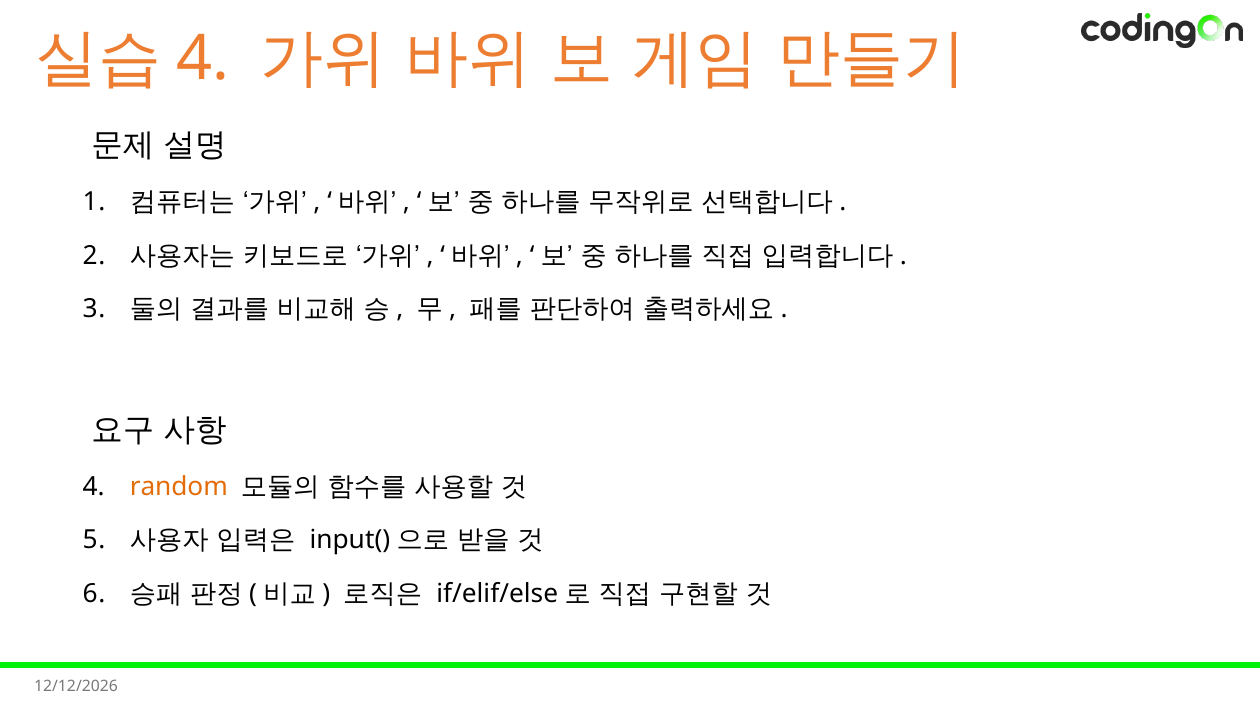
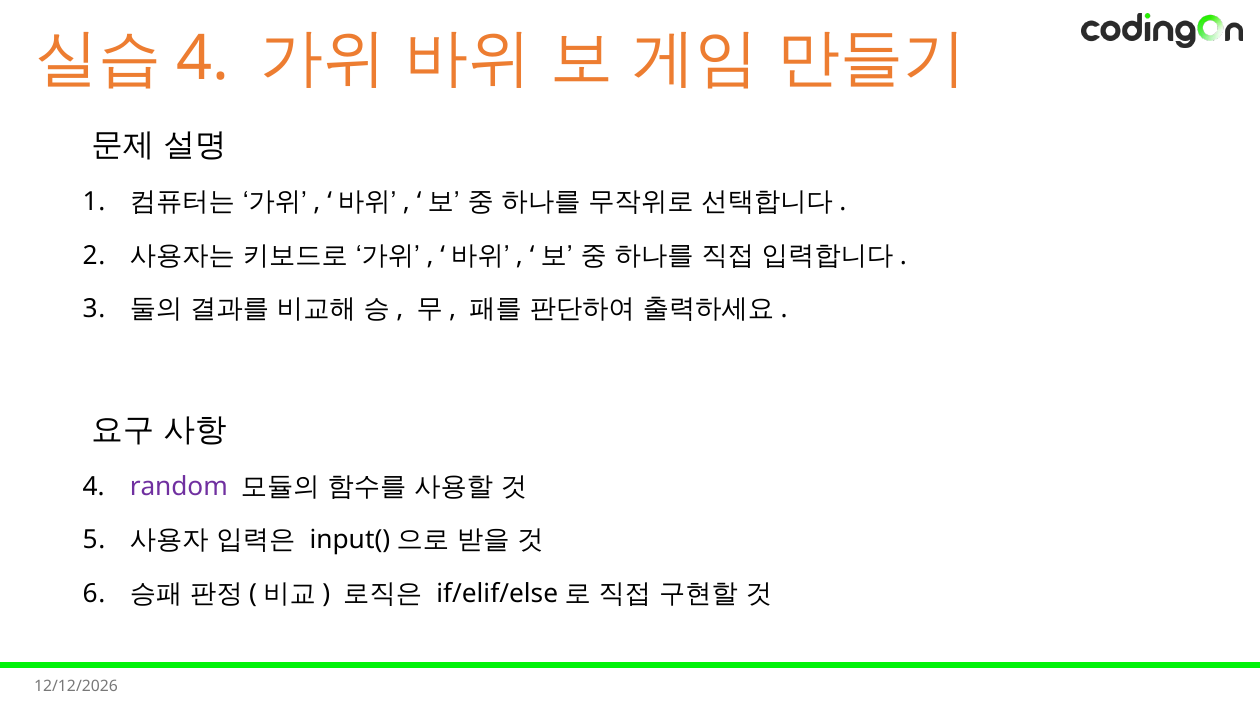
random colour: orange -> purple
